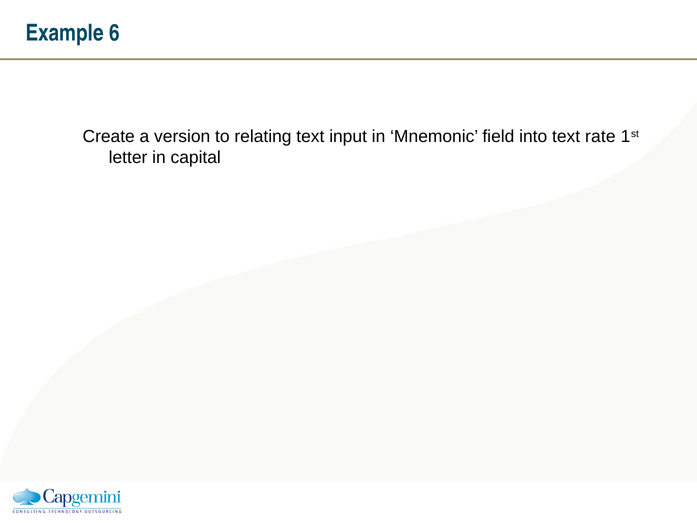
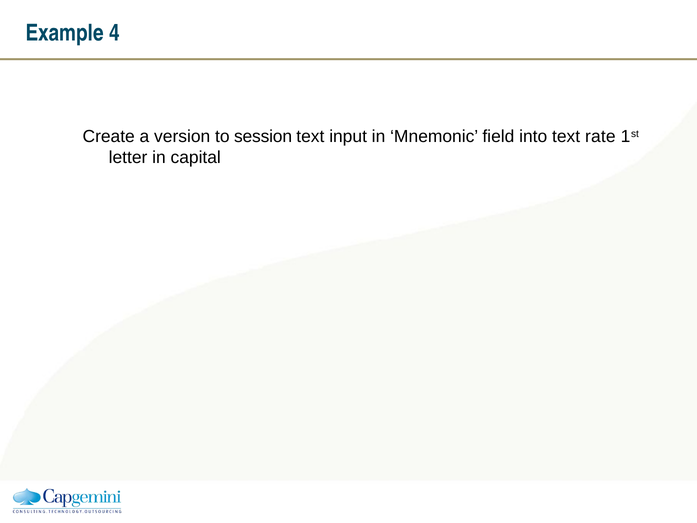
6: 6 -> 4
relating: relating -> session
